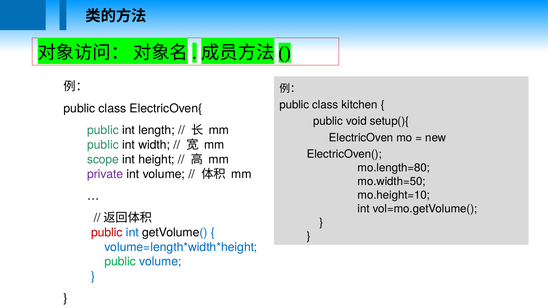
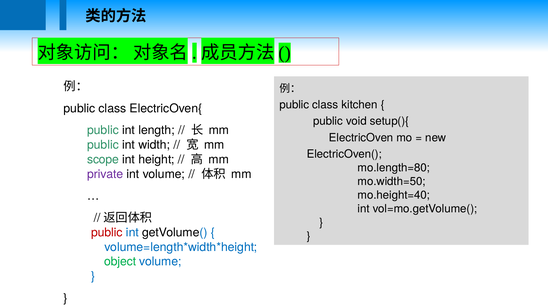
mo.height=10: mo.height=10 -> mo.height=40
public at (120, 262): public -> object
